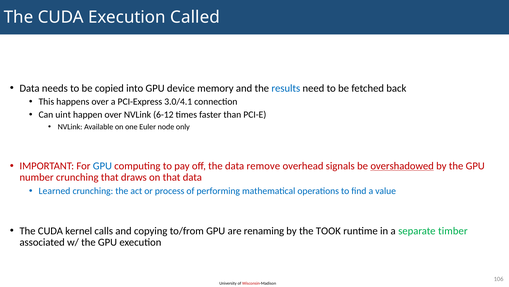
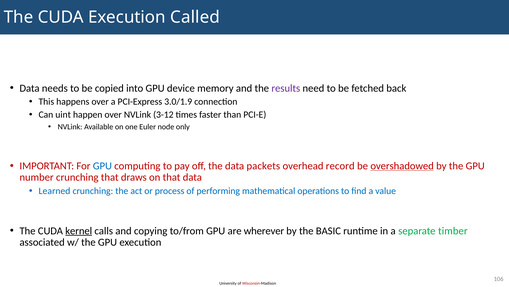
results colour: blue -> purple
3.0/4.1: 3.0/4.1 -> 3.0/1.9
6-12: 6-12 -> 3-12
remove: remove -> packets
signals: signals -> record
kernel underline: none -> present
renaming: renaming -> wherever
TOOK: TOOK -> BASIC
